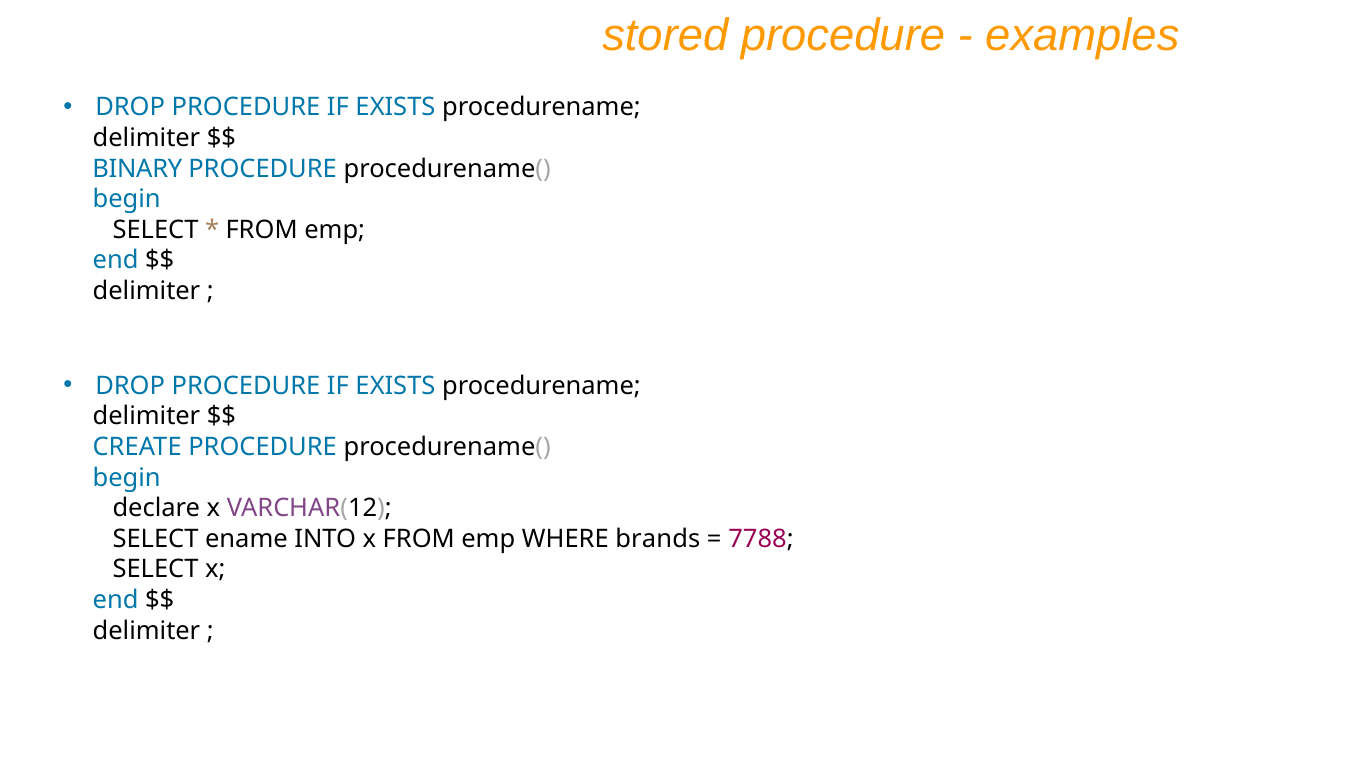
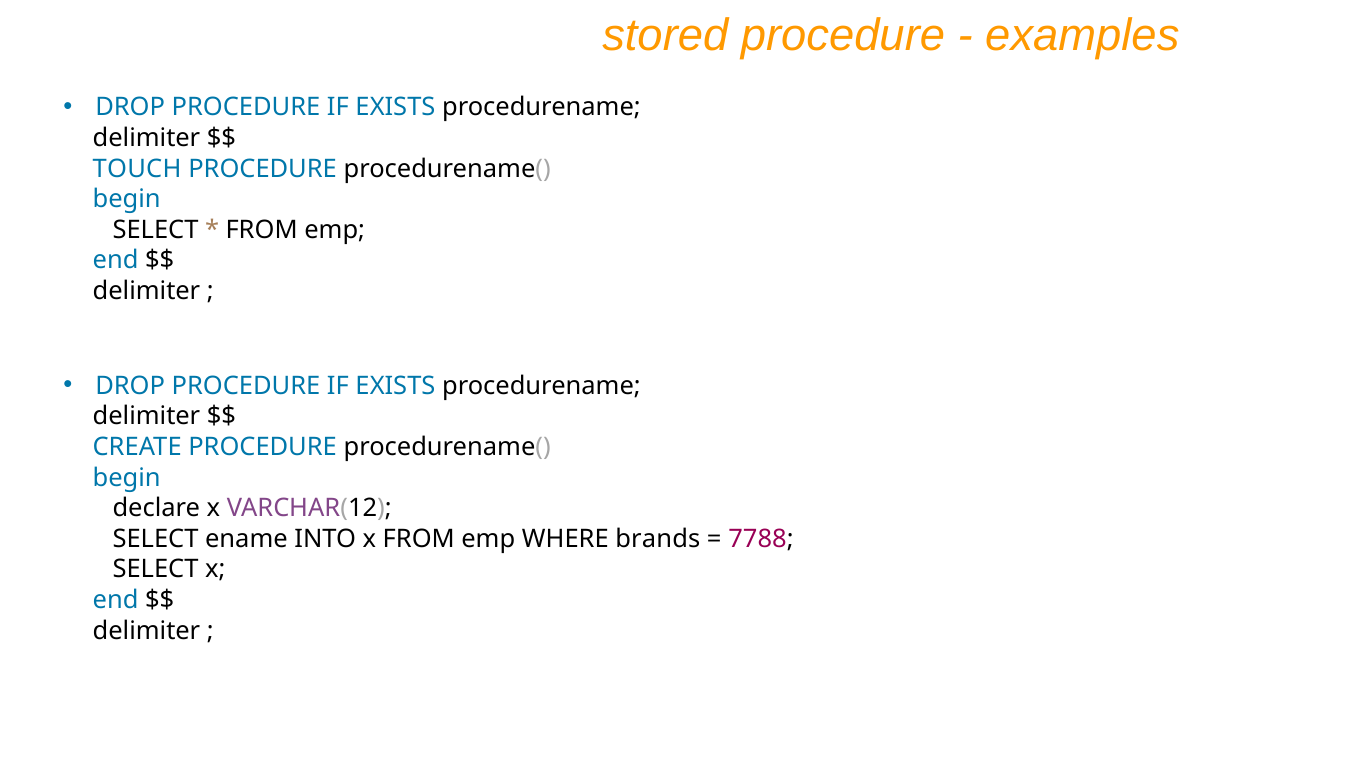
BINARY: BINARY -> TOUCH
